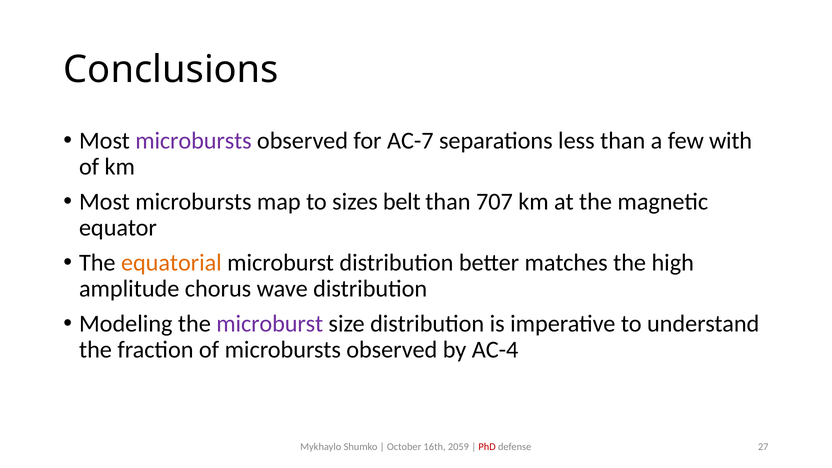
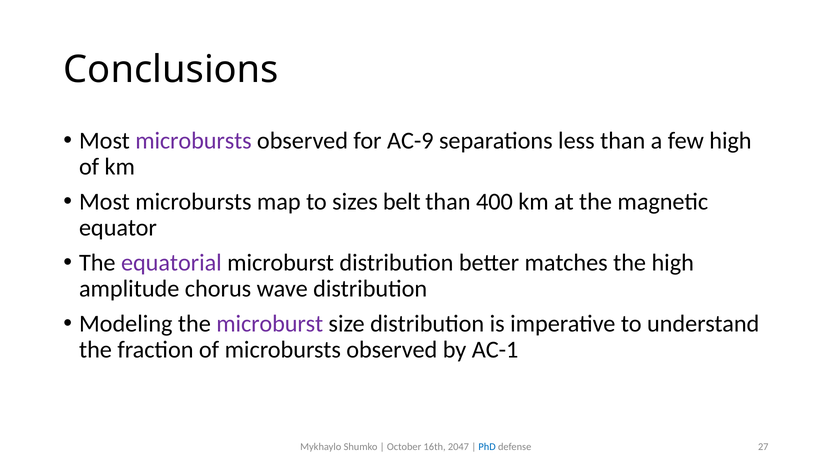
AC-7: AC-7 -> AC-9
few with: with -> high
707: 707 -> 400
equatorial colour: orange -> purple
AC-4: AC-4 -> AC-1
2059: 2059 -> 2047
PhD colour: red -> blue
